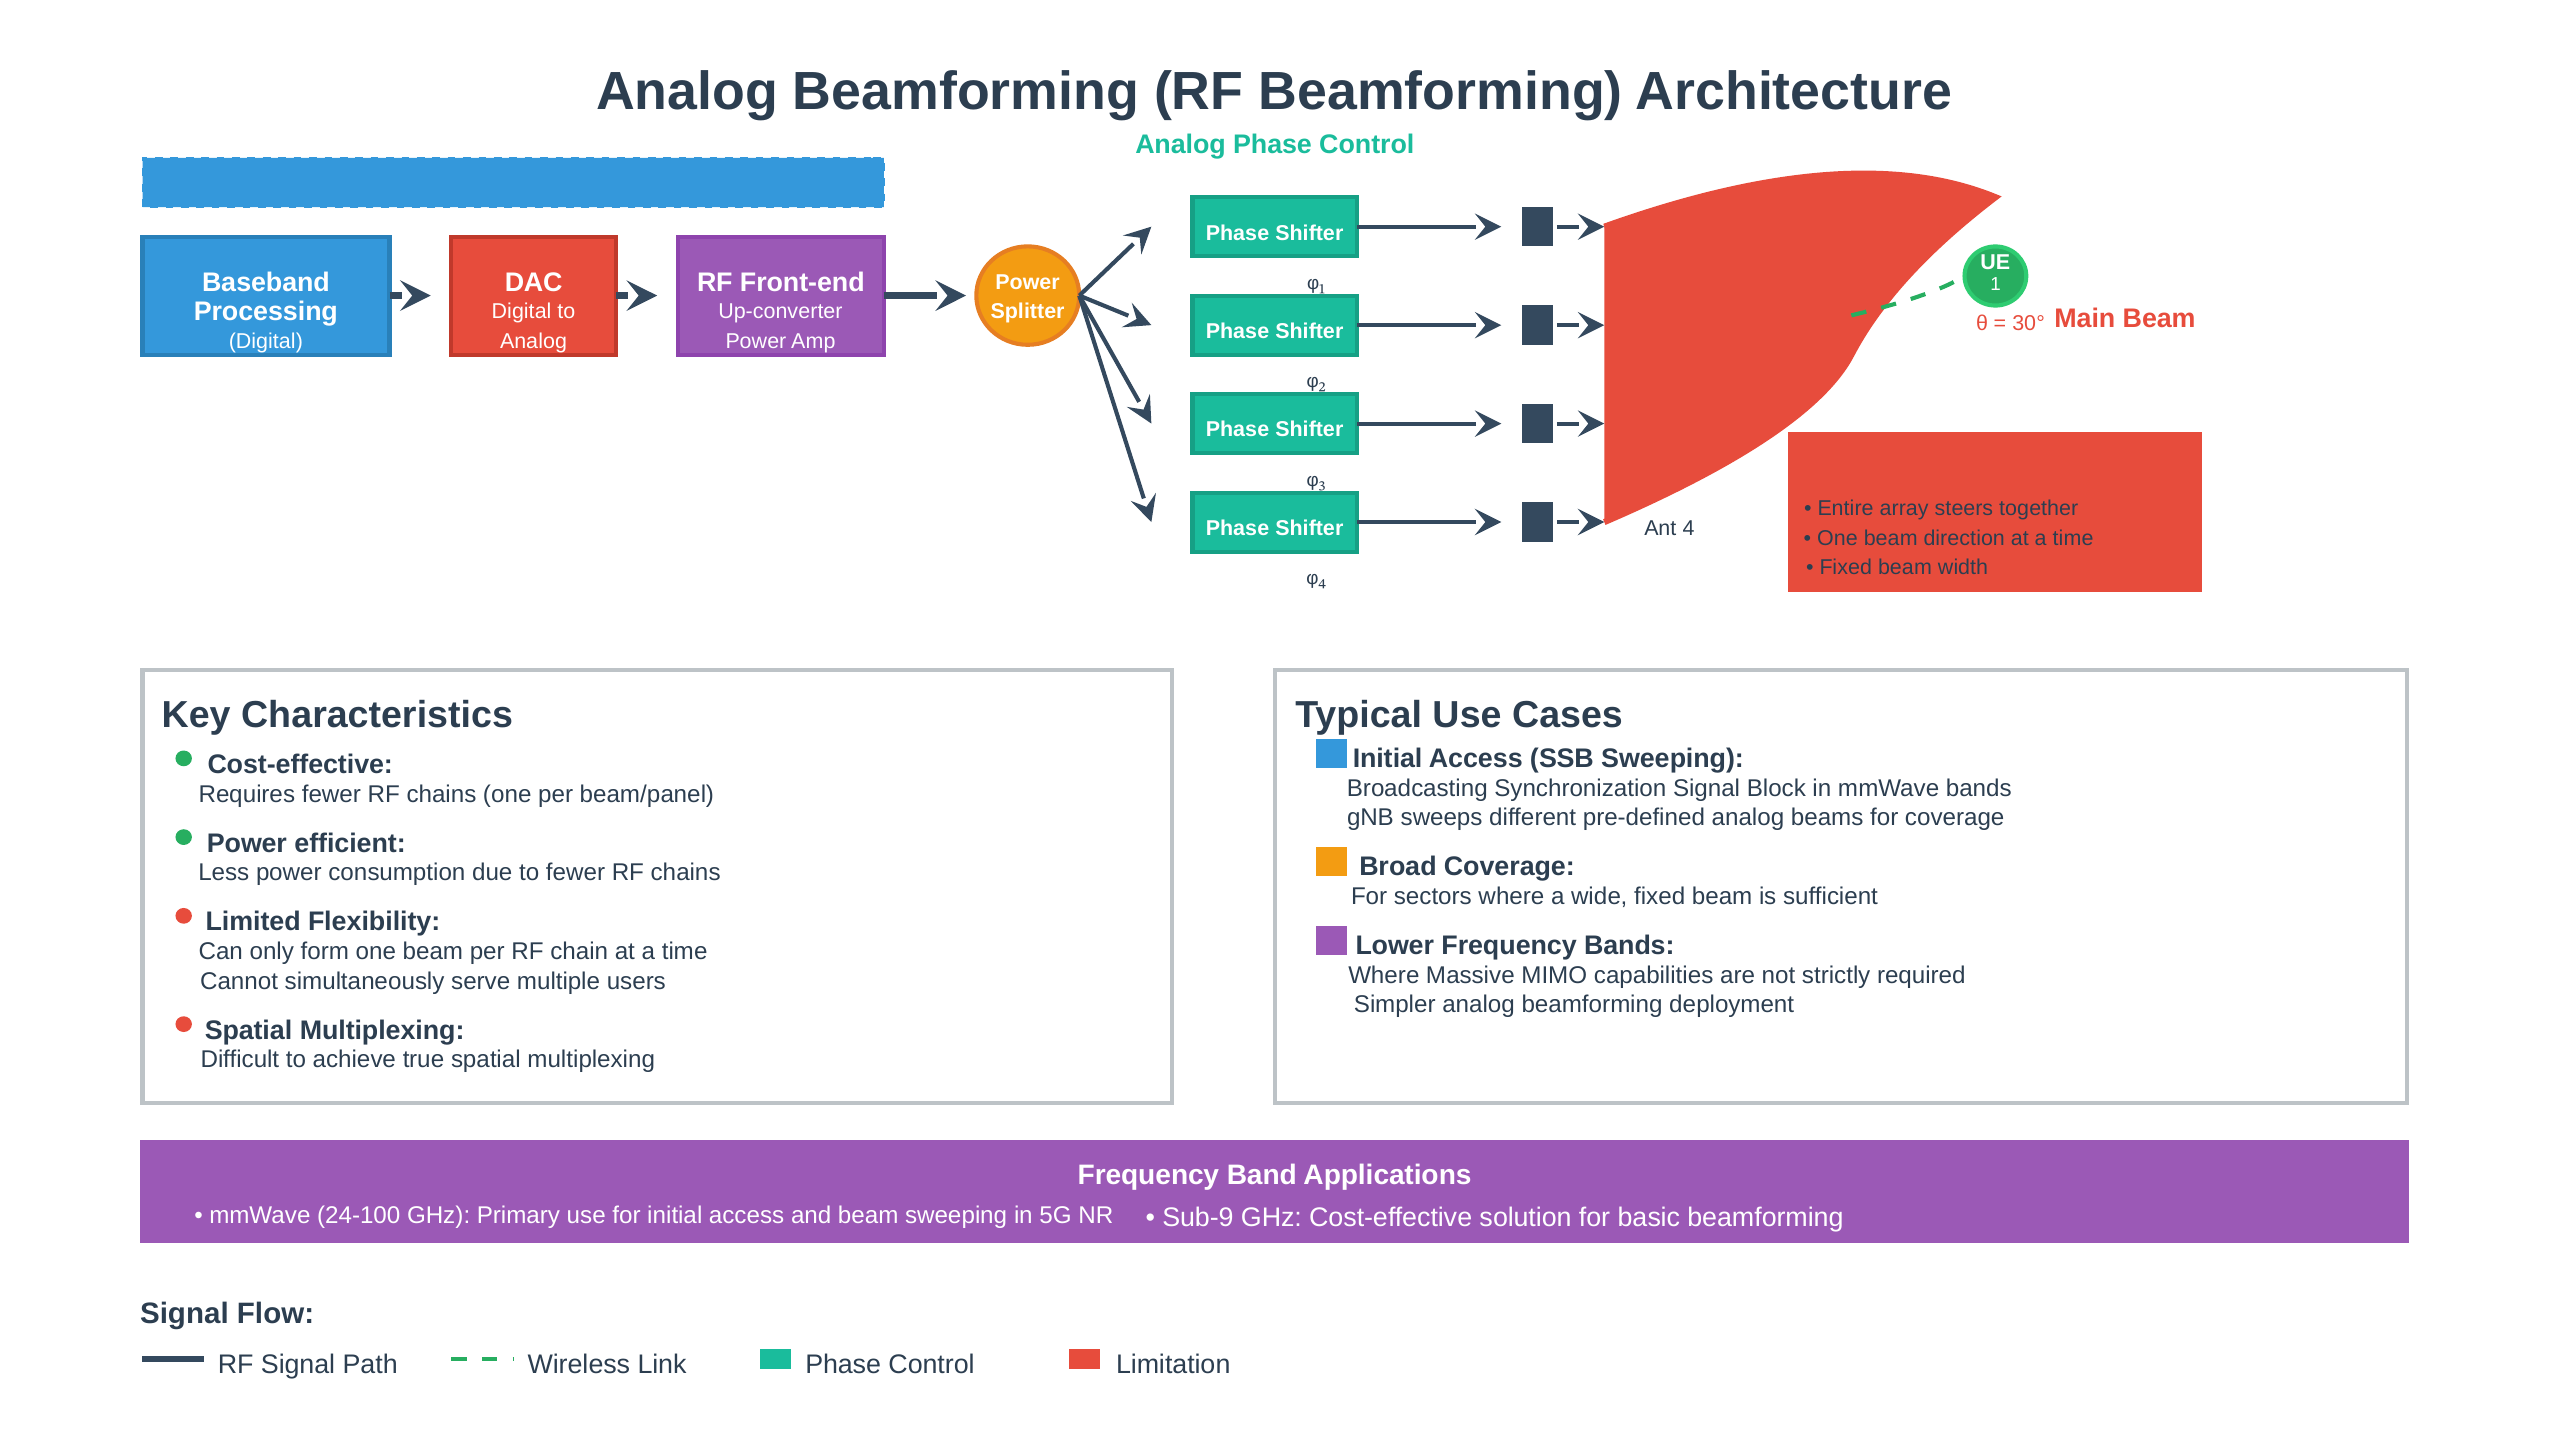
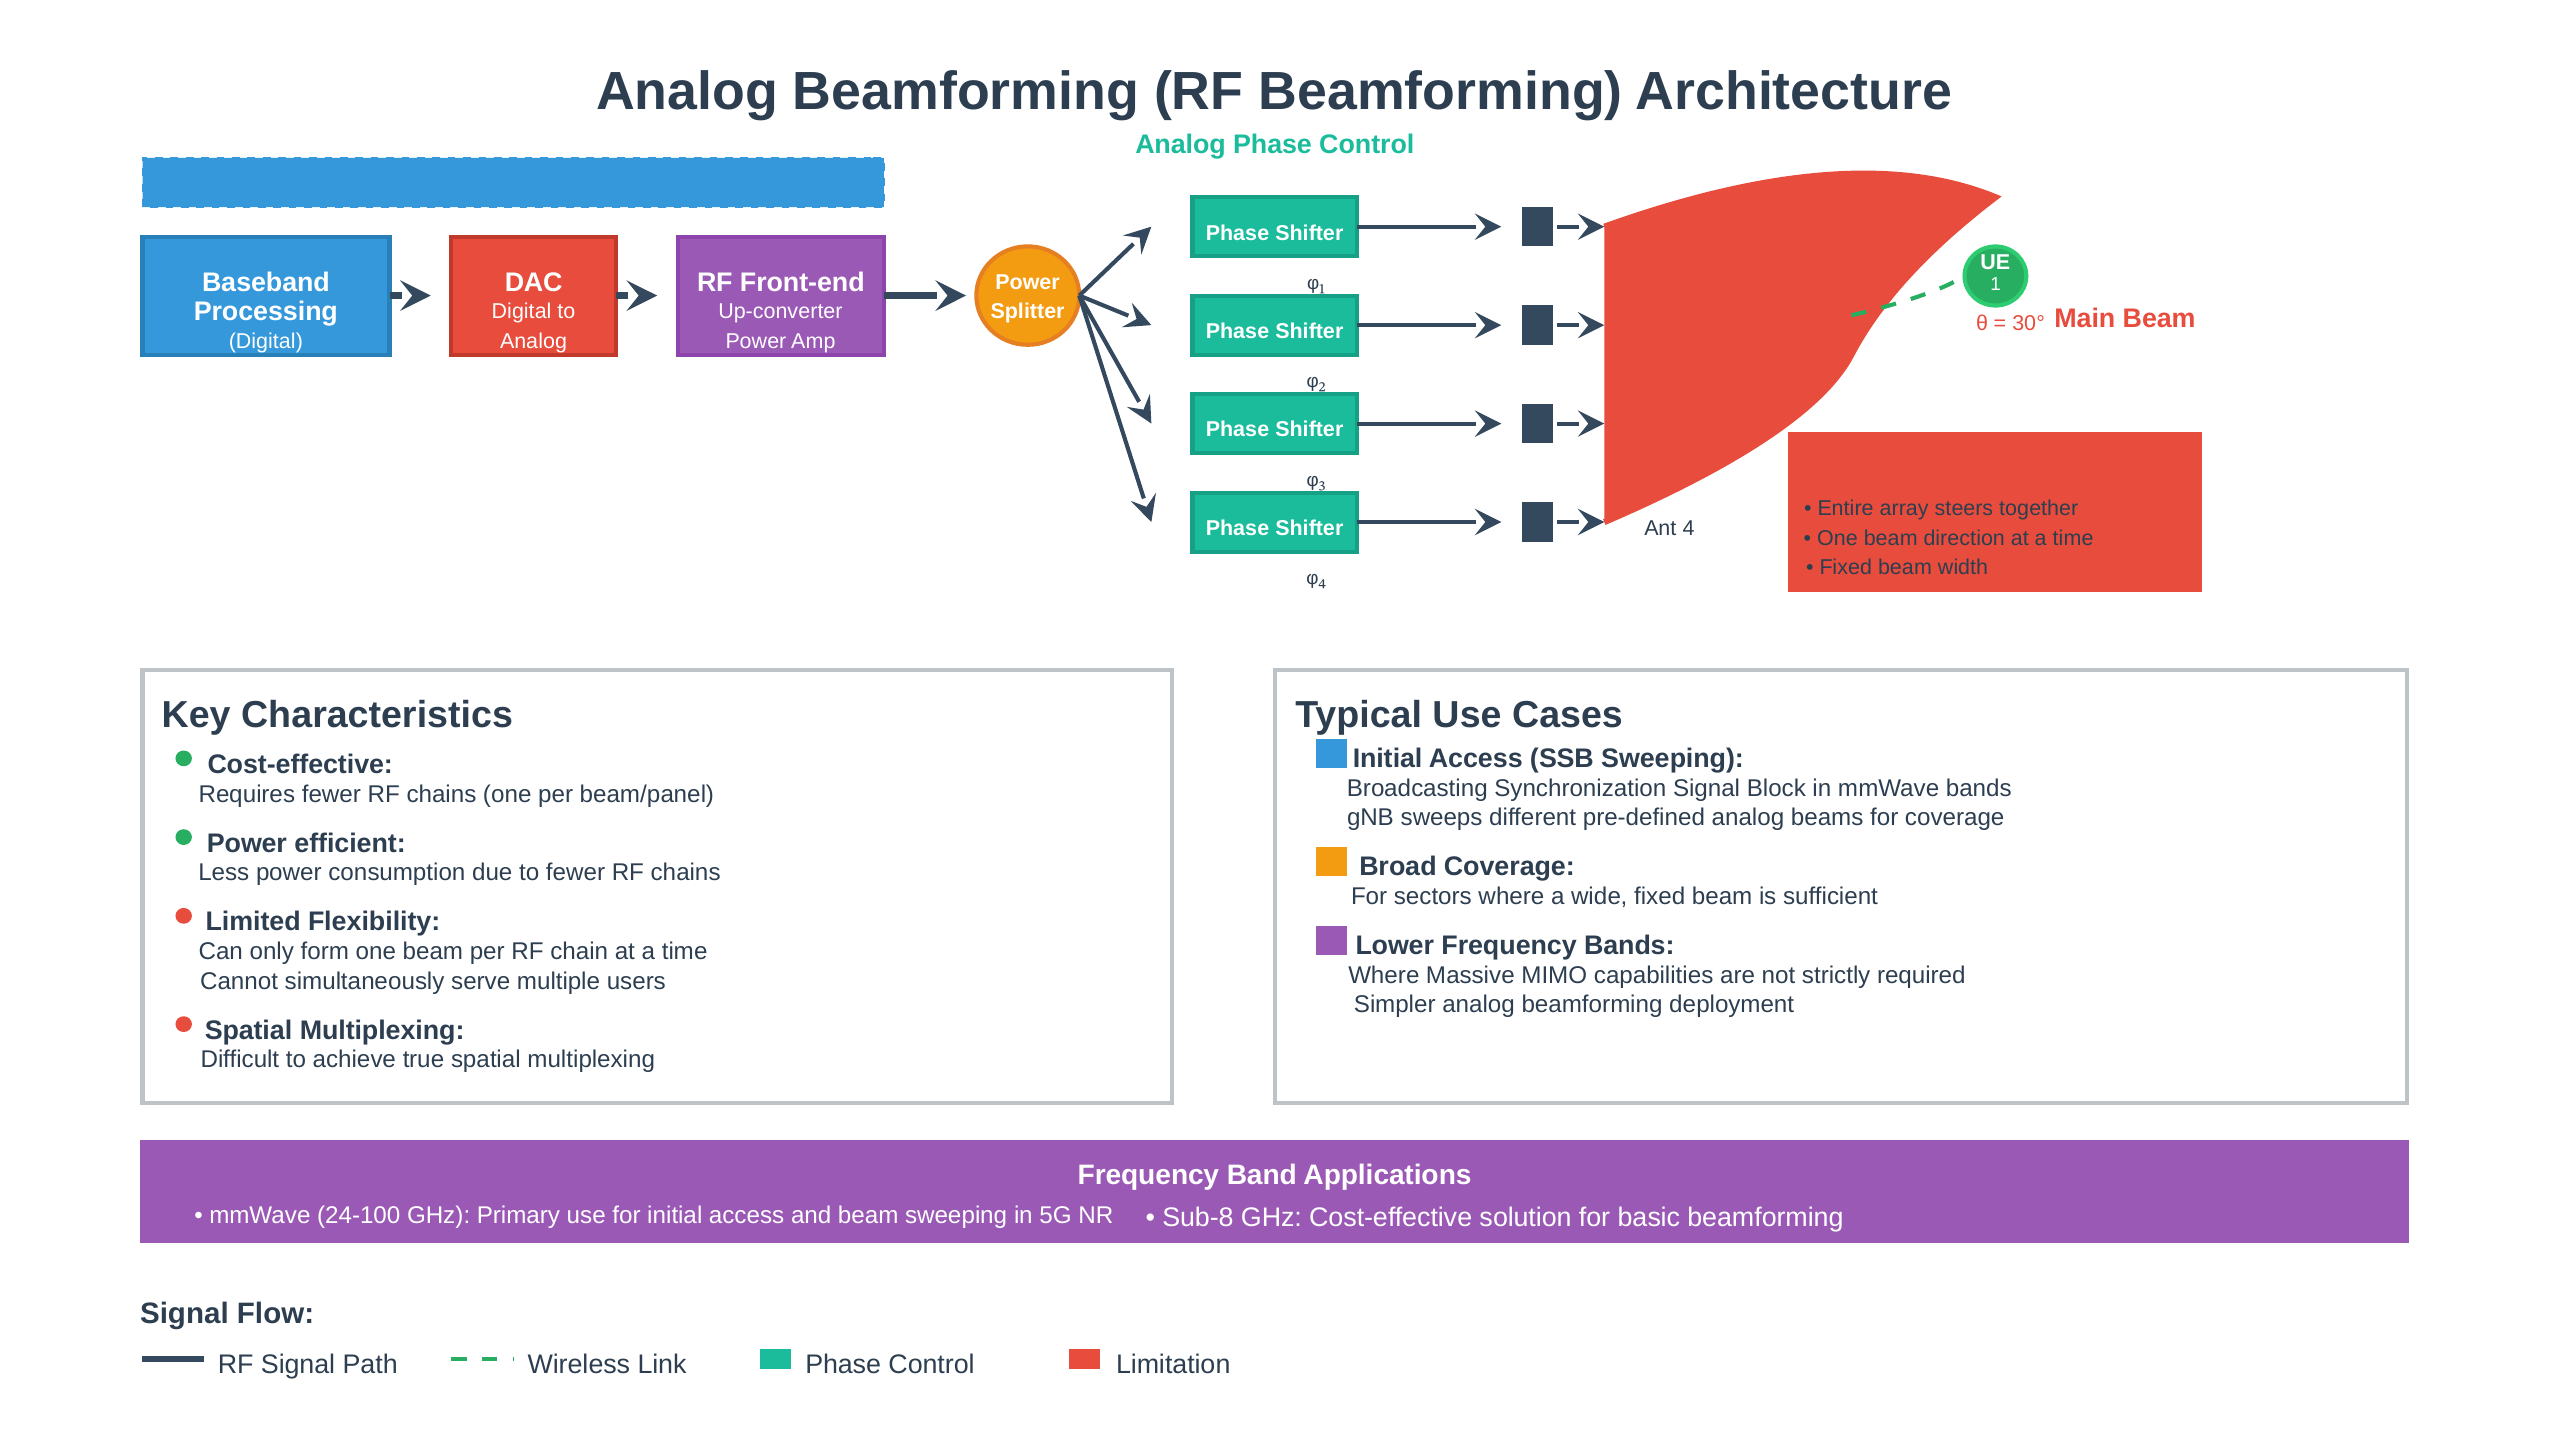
Sub-9: Sub-9 -> Sub-8
